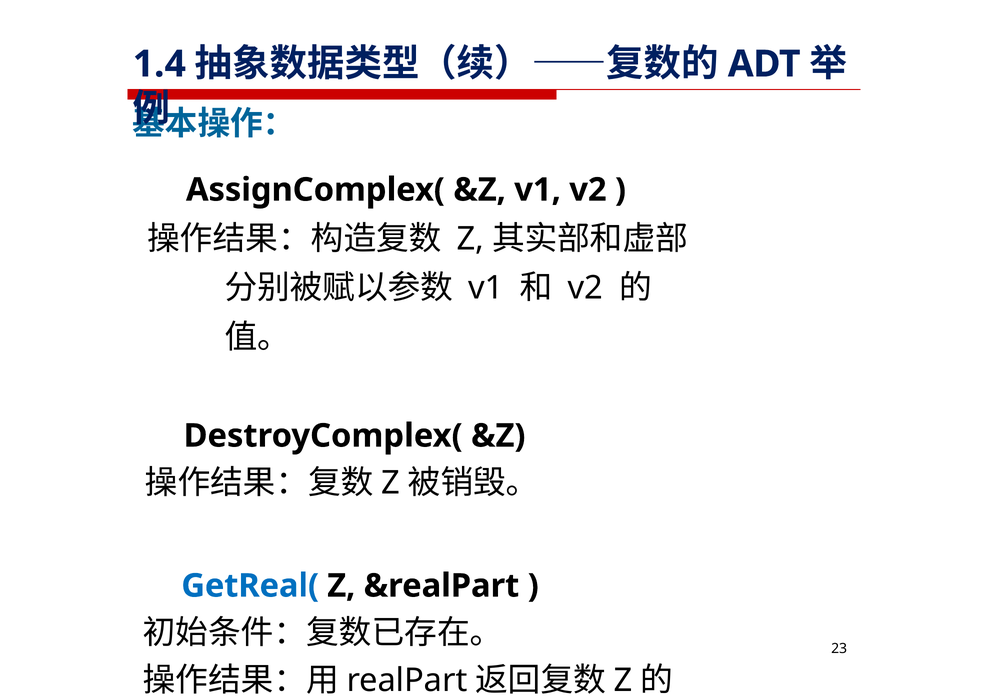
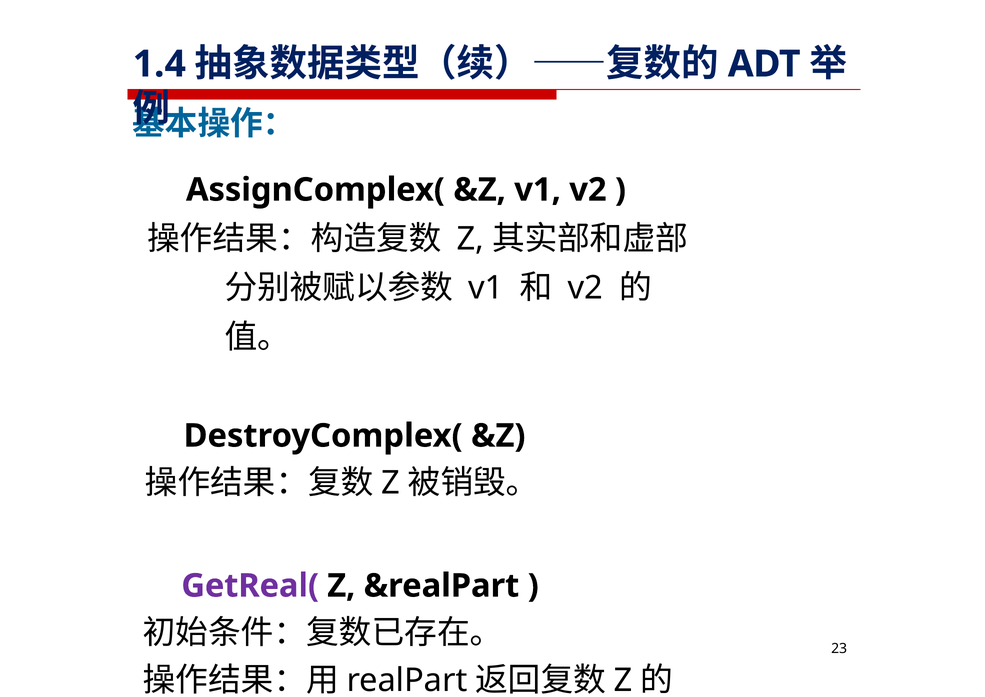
GetReal( colour: blue -> purple
